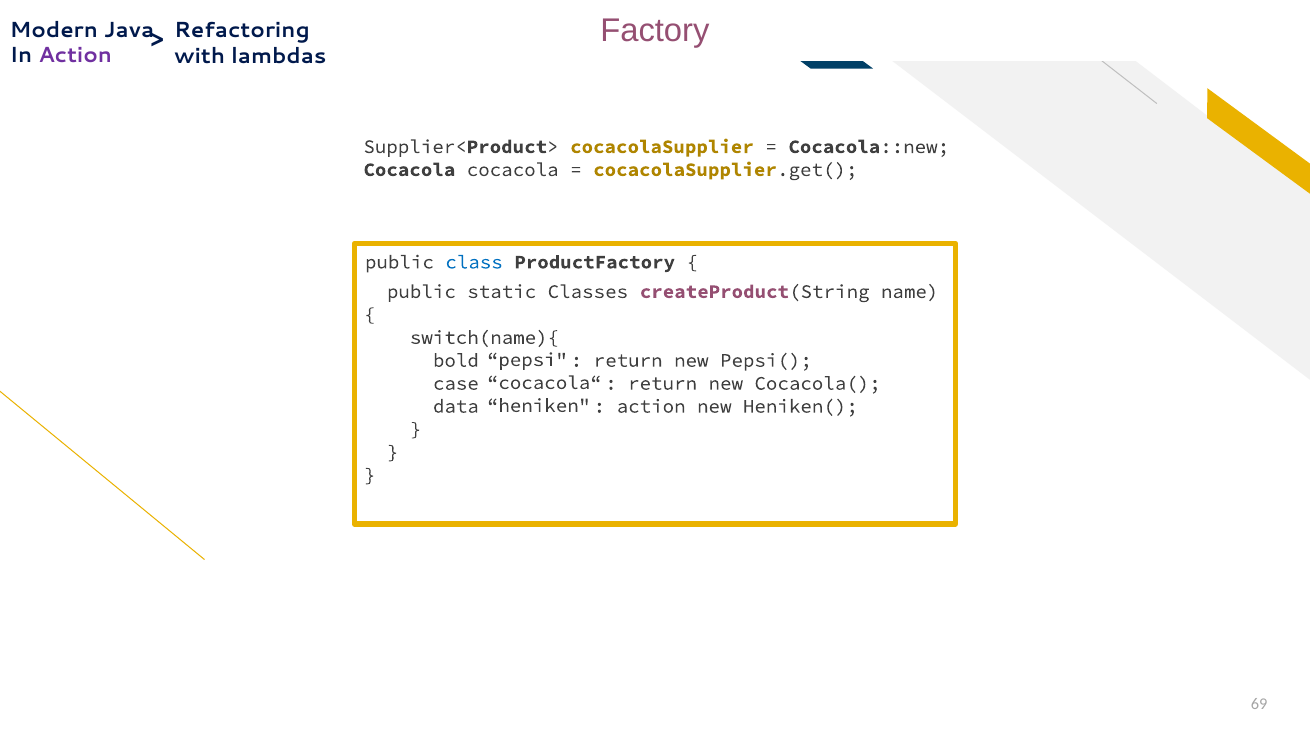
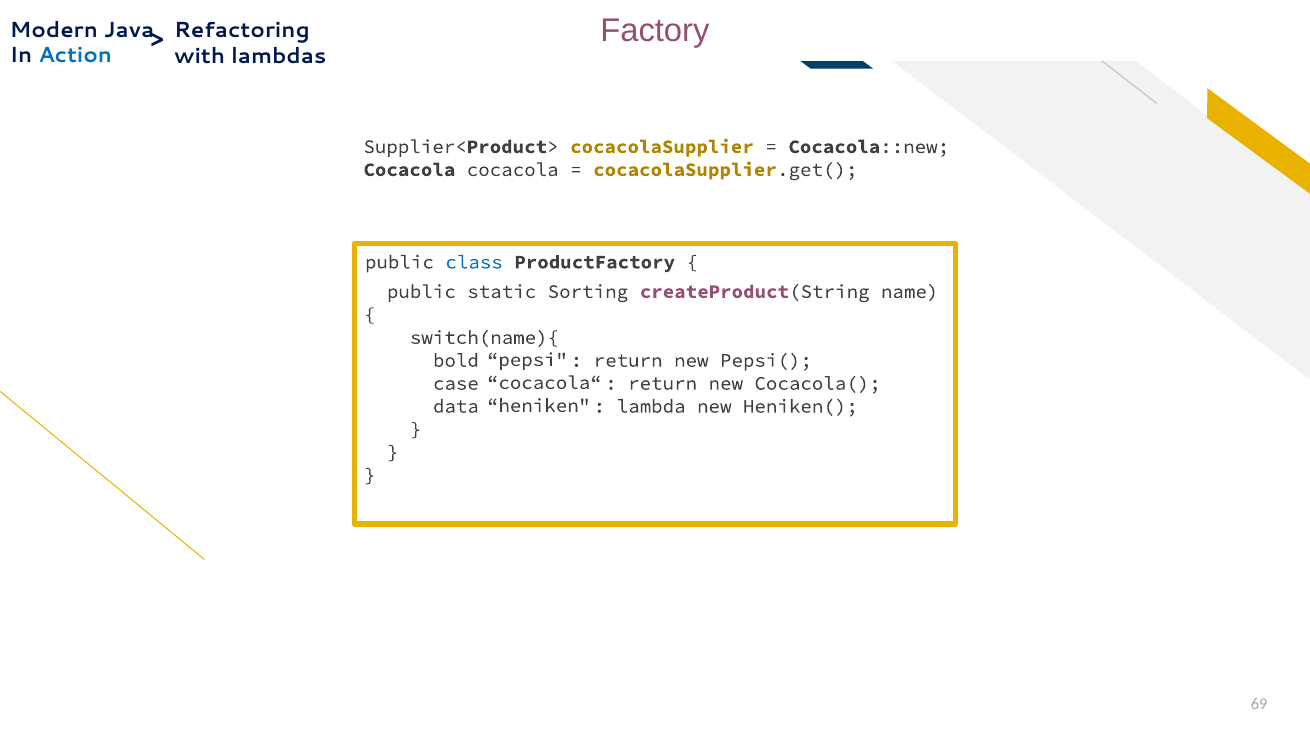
Action at (75, 55) colour: purple -> blue
Classes: Classes -> Sorting
action at (651, 406): action -> lambda
